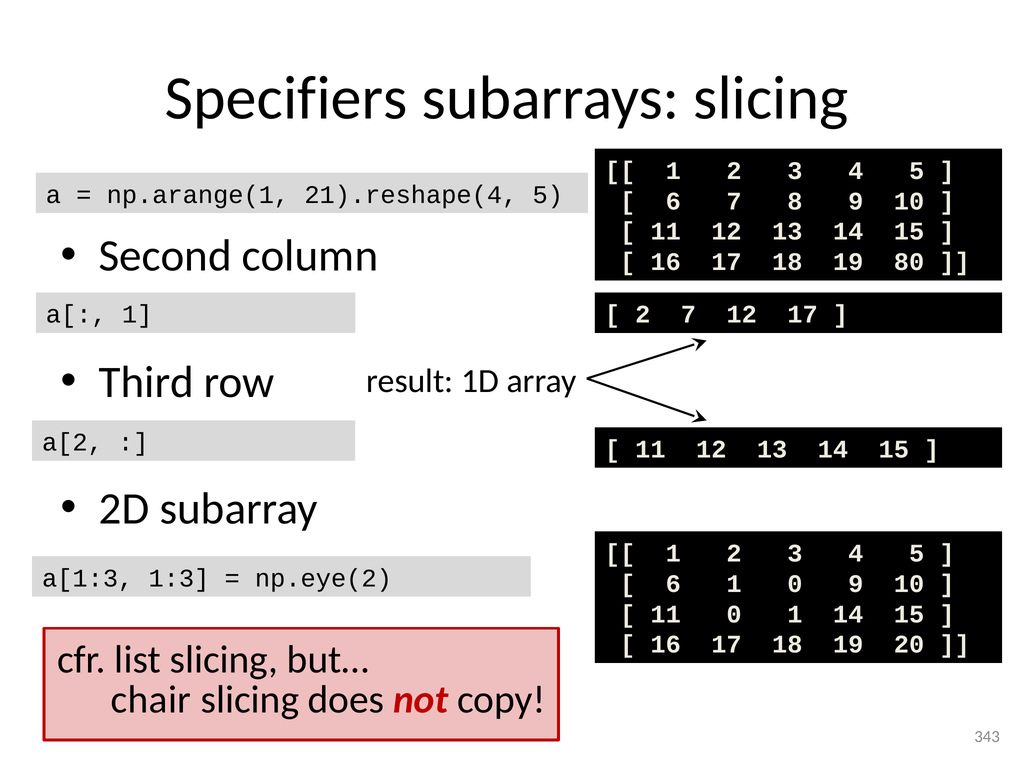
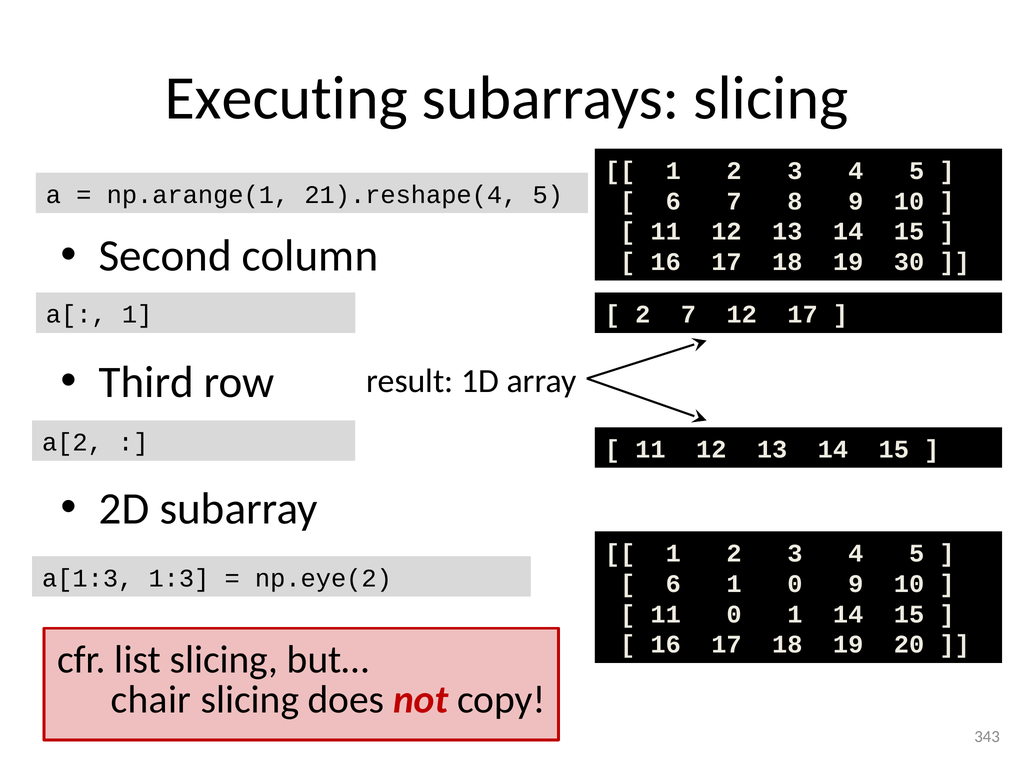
Specifiers: Specifiers -> Executing
80: 80 -> 30
